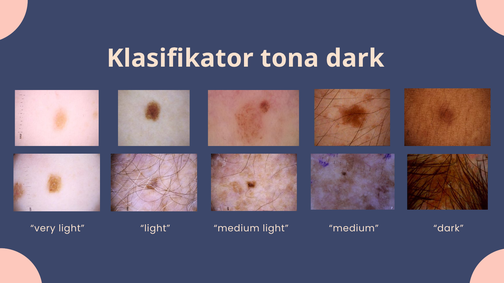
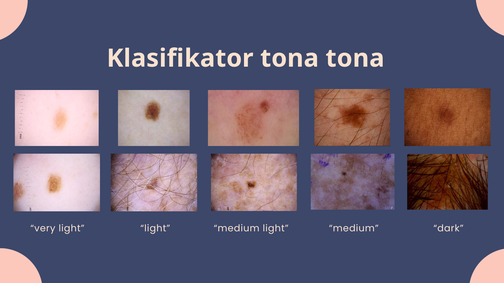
tona dark: dark -> tona
